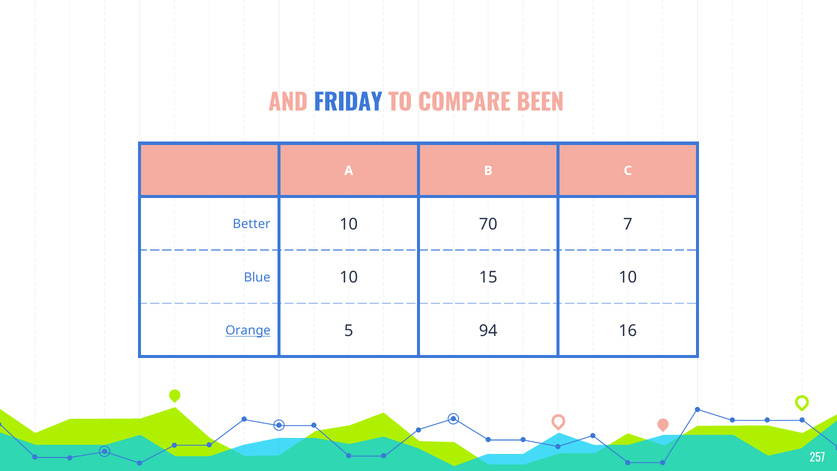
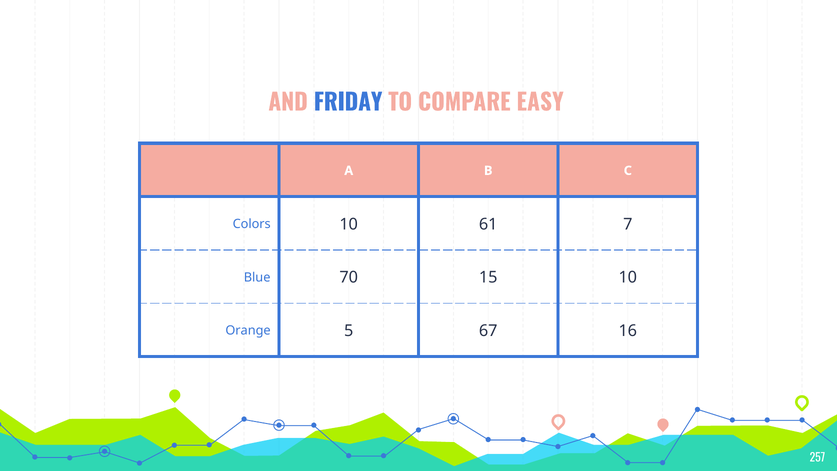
BEEN: BEEN -> EASY
Better: Better -> Colors
70: 70 -> 61
Blue 10: 10 -> 70
Orange underline: present -> none
94: 94 -> 67
